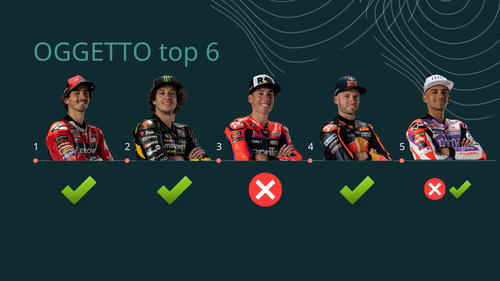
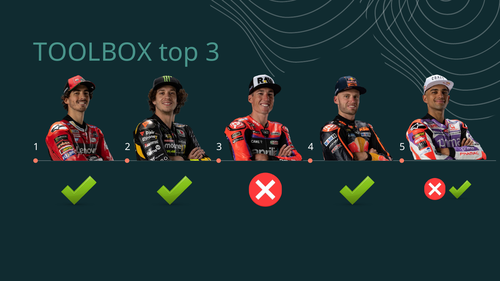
OGGETTO: OGGETTO -> TOOLBOX
top 6: 6 -> 3
